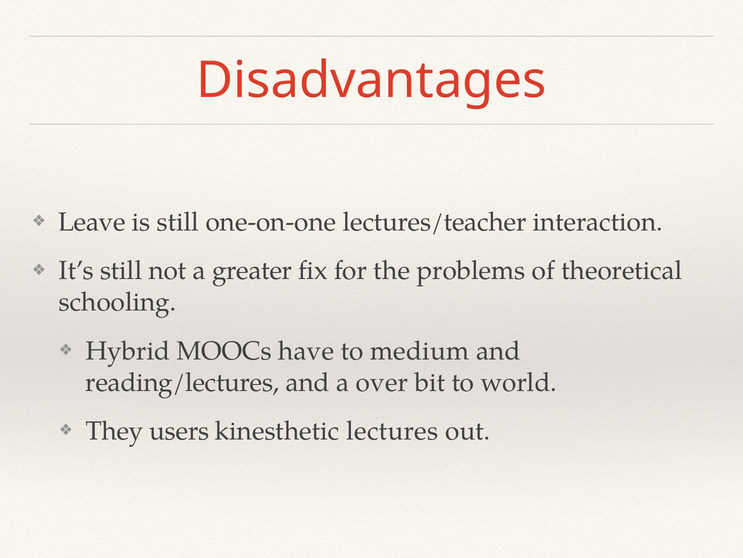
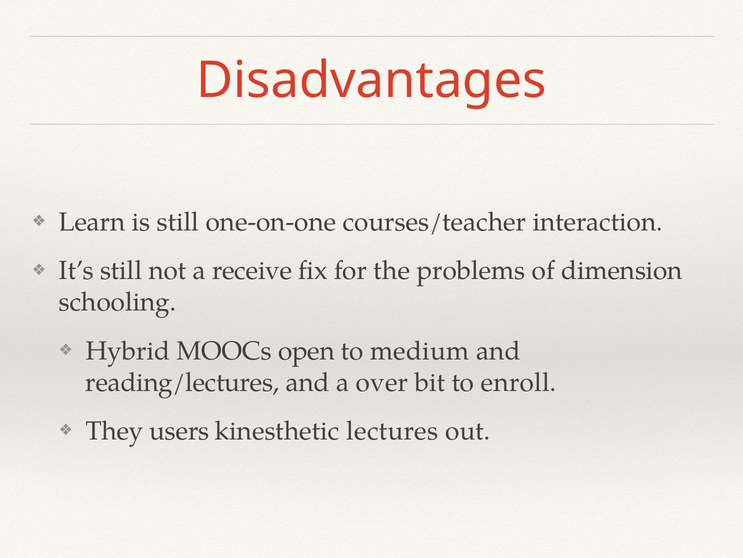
Leave: Leave -> Learn
lectures/teacher: lectures/teacher -> courses/teacher
greater: greater -> receive
theoretical: theoretical -> dimension
have: have -> open
world: world -> enroll
